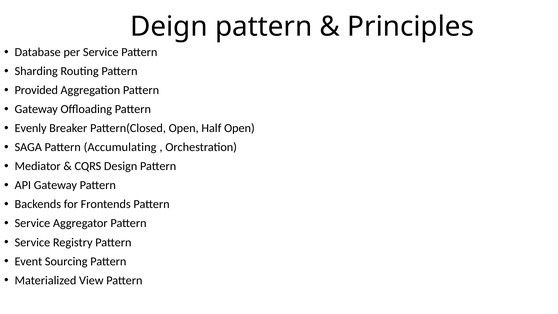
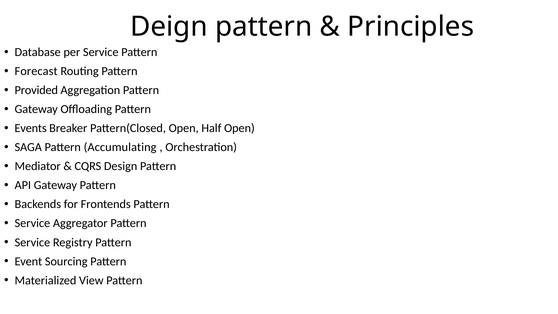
Sharding: Sharding -> Forecast
Evenly: Evenly -> Events
